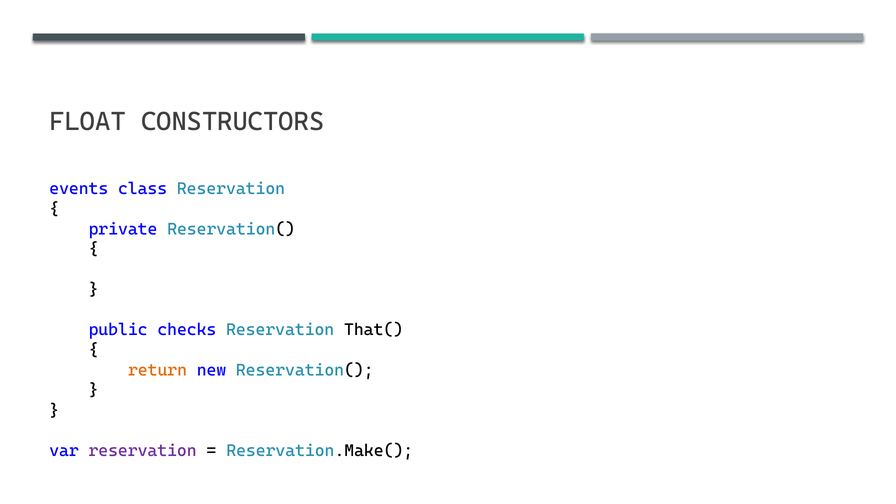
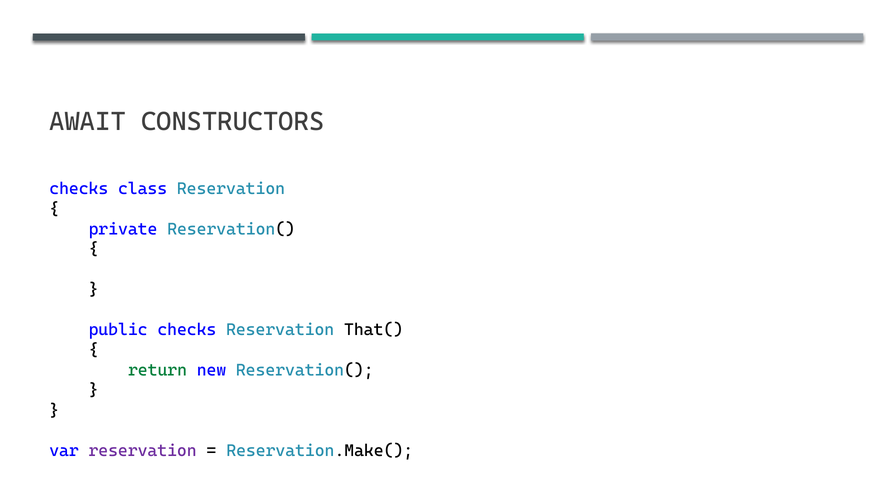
FLOAT: FLOAT -> AWAIT
events at (79, 189): events -> checks
return colour: orange -> green
